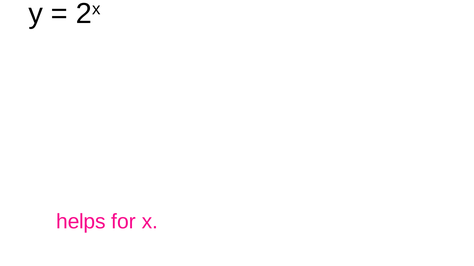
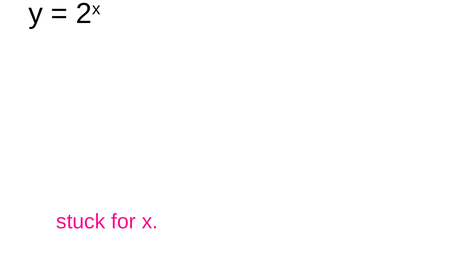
helps: helps -> stuck
